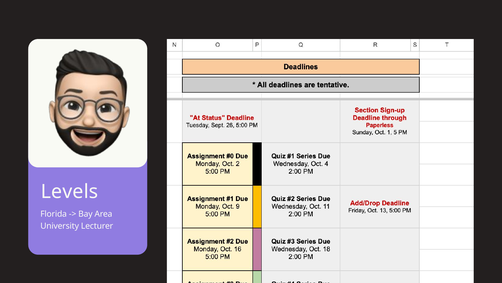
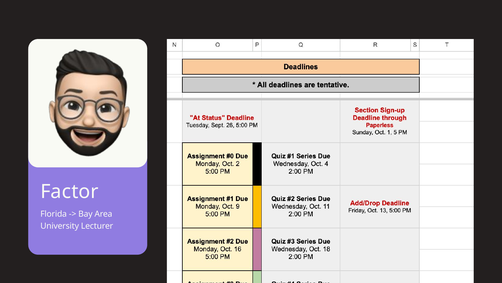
Levels: Levels -> Factor
